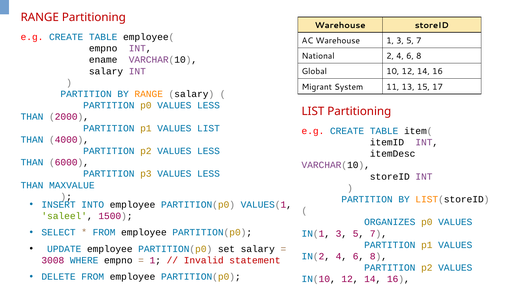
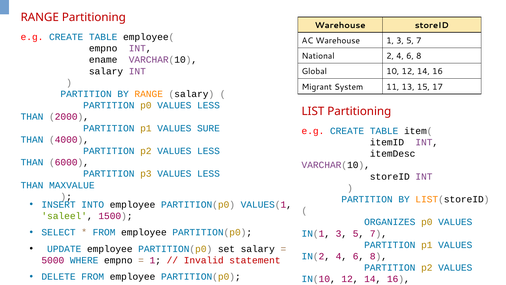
VALUES LIST: LIST -> SURE
3008: 3008 -> 5000
